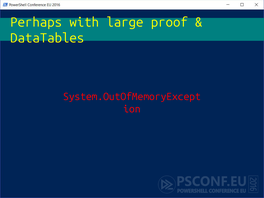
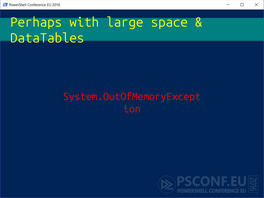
proof: proof -> space
